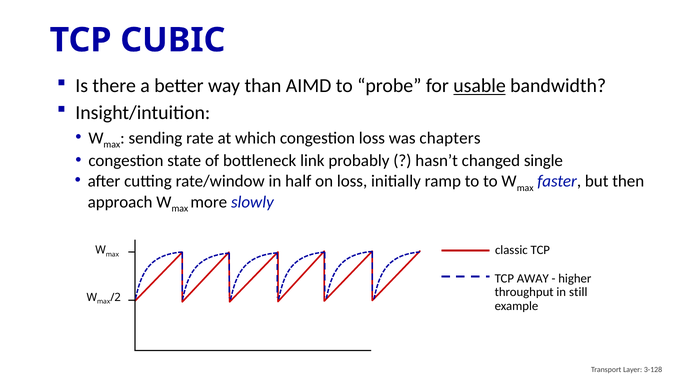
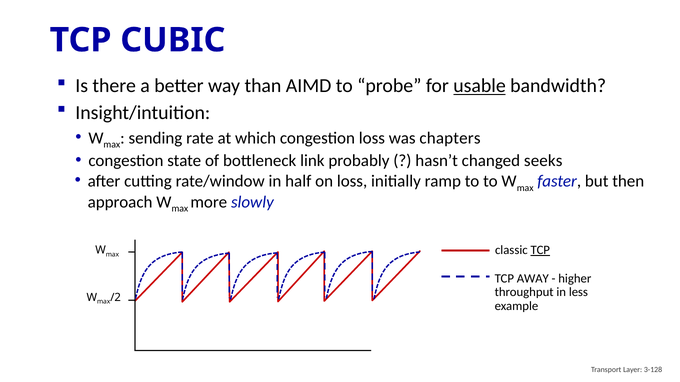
single: single -> seeks
TCP at (540, 250) underline: none -> present
still: still -> less
